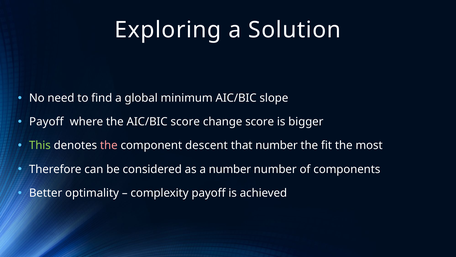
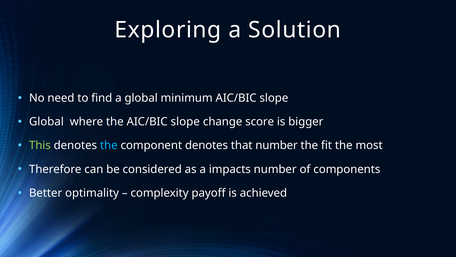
Payoff at (46, 122): Payoff -> Global
the AIC/BIC score: score -> slope
the at (109, 145) colour: pink -> light blue
component descent: descent -> denotes
a number: number -> impacts
